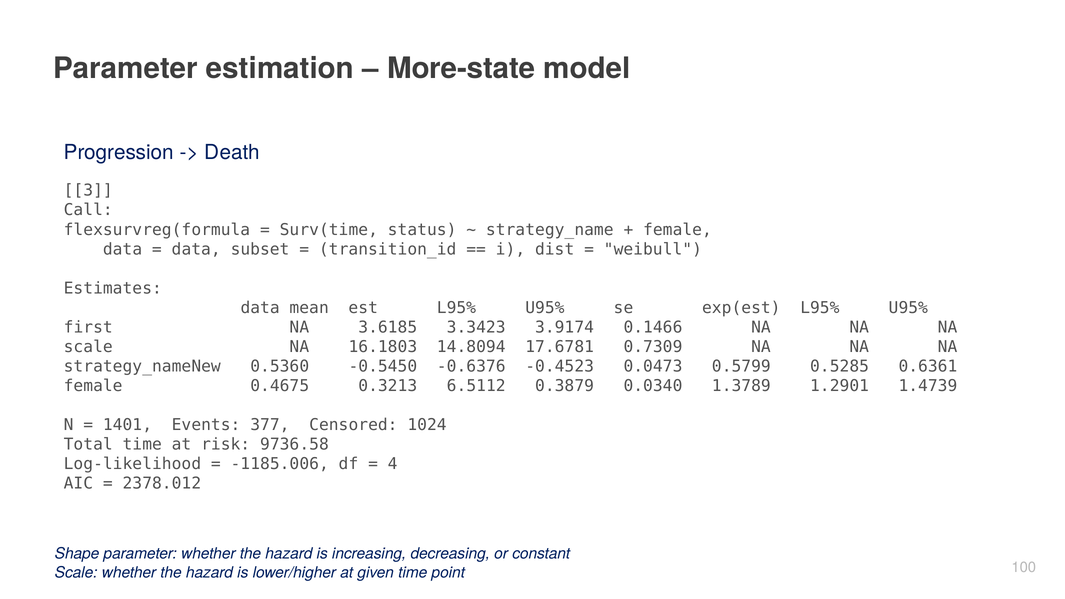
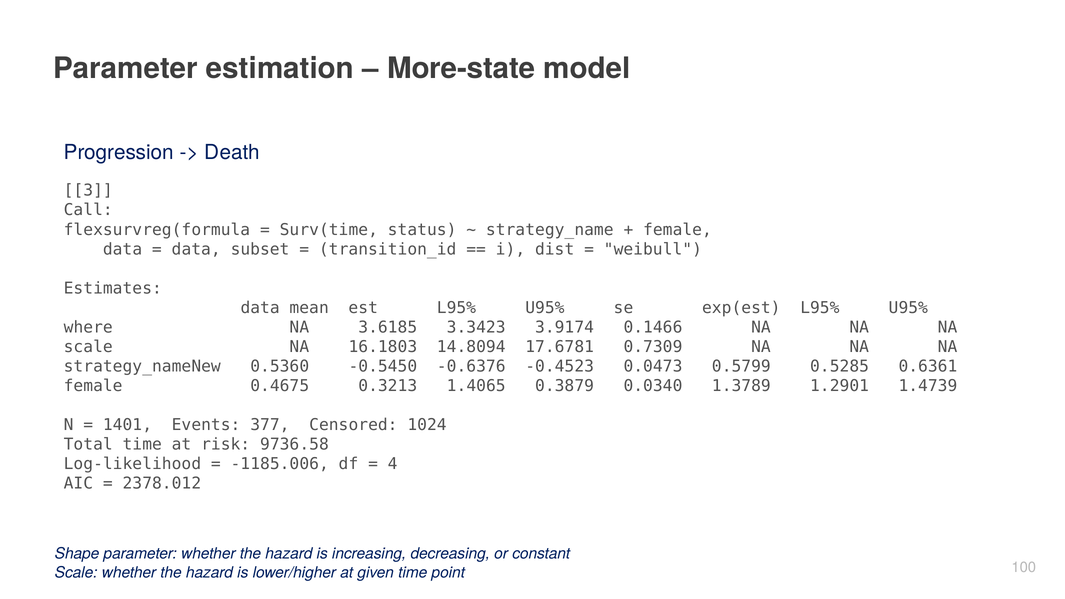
first: first -> where
6.5112: 6.5112 -> 1.4065
